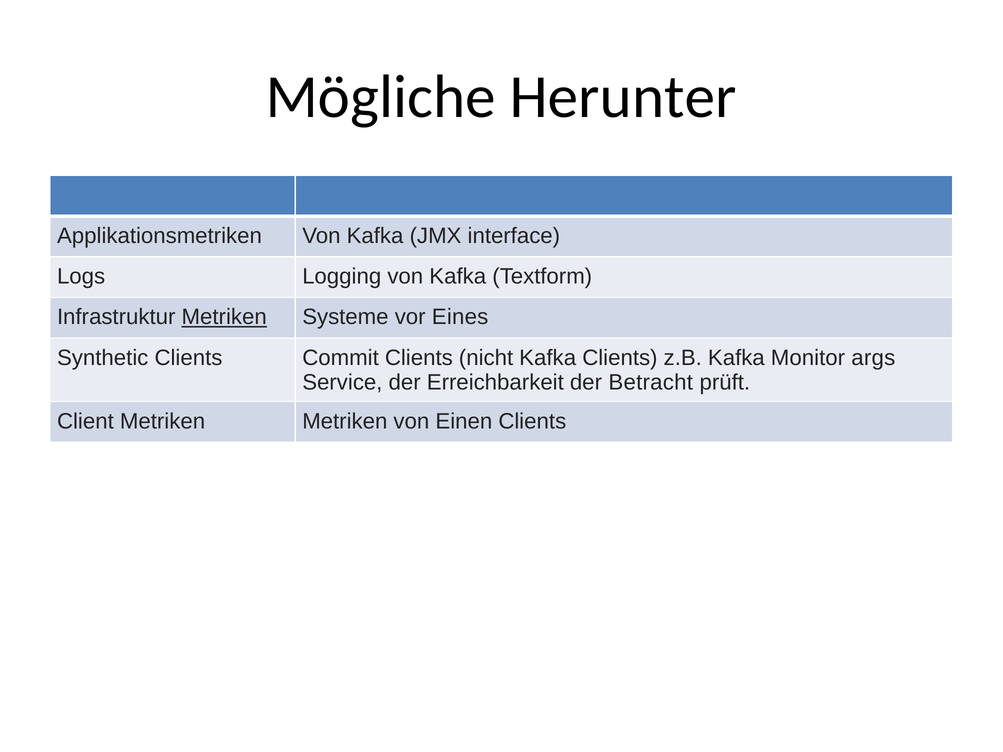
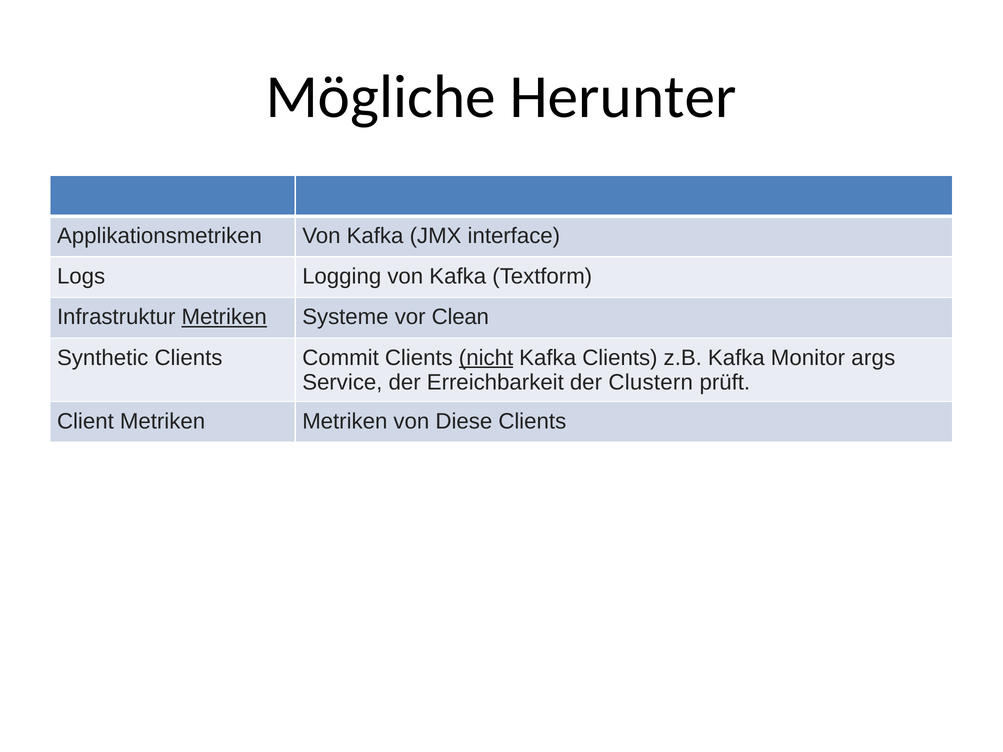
Eines: Eines -> Clean
nicht underline: none -> present
Betracht: Betracht -> Clustern
Einen: Einen -> Diese
